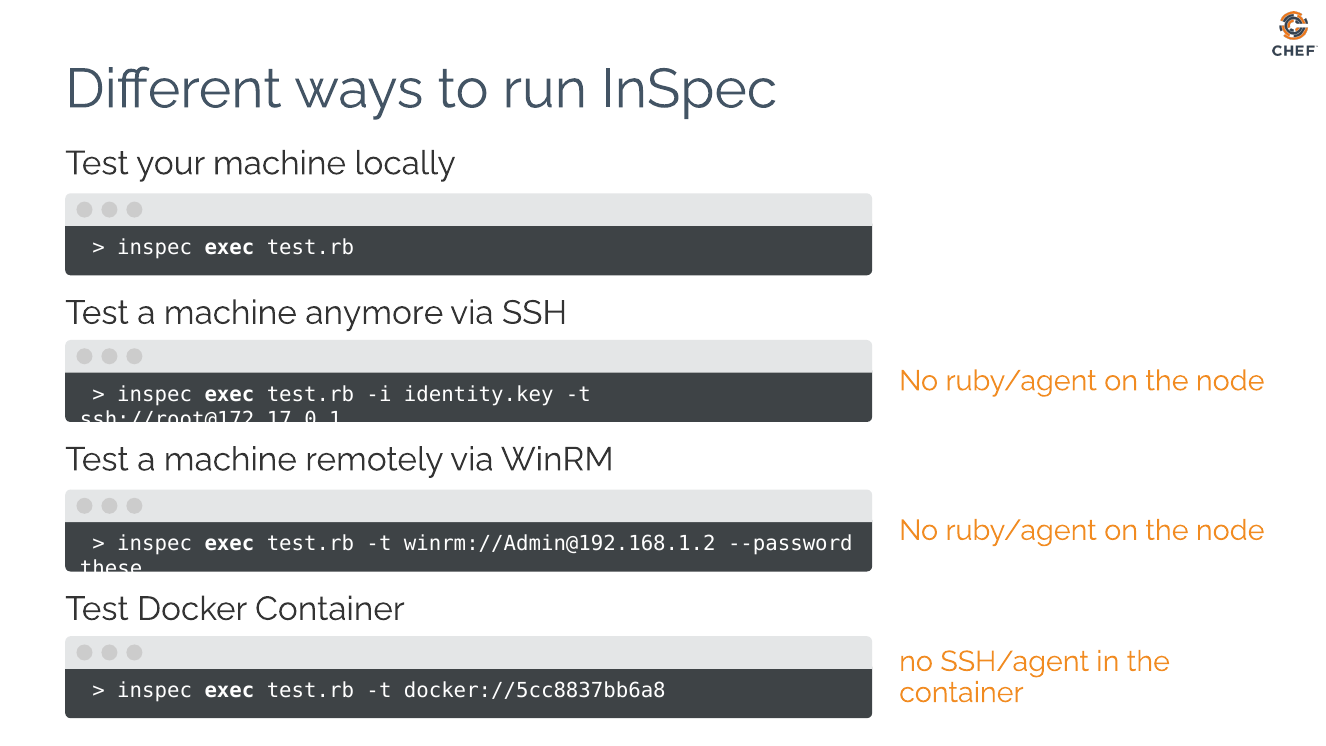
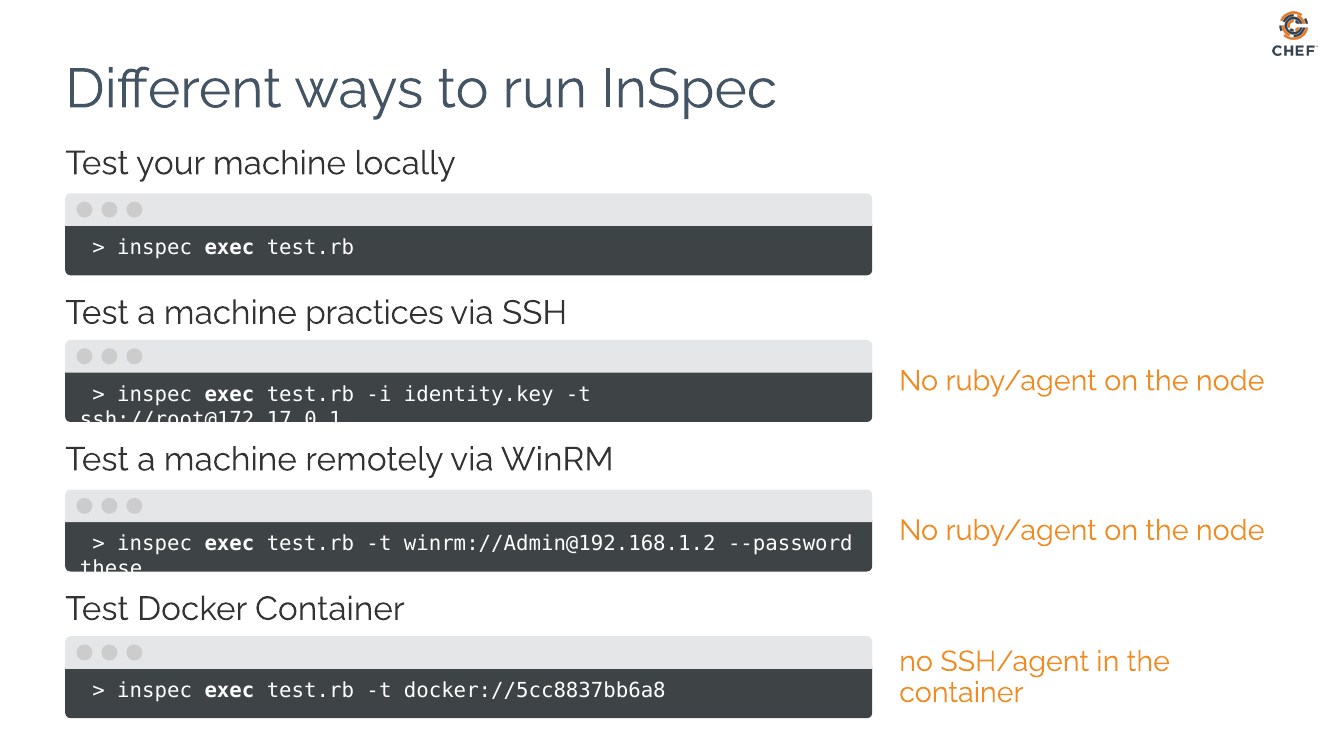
anymore: anymore -> practices
